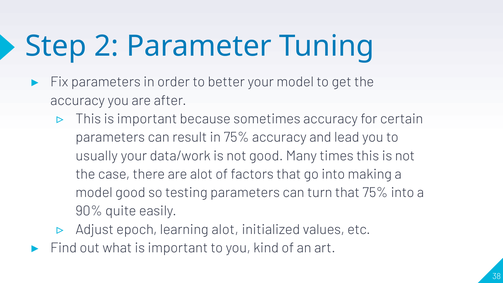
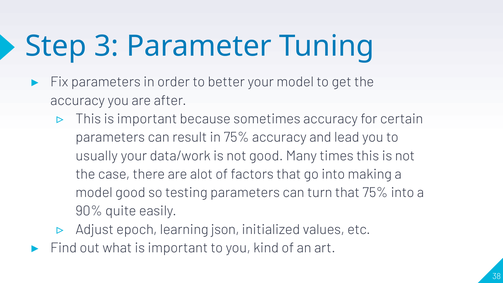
2: 2 -> 3
learning alot: alot -> json
